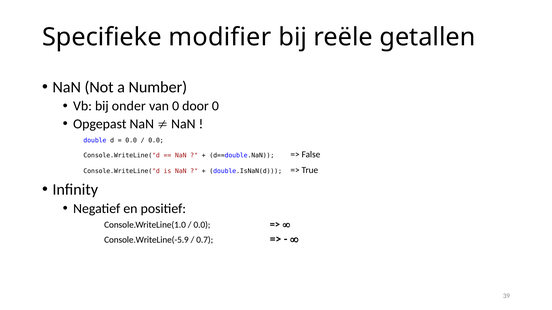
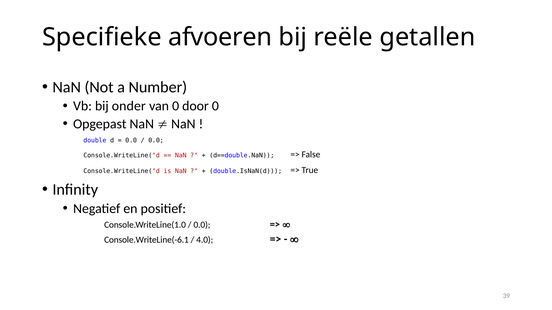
modifier: modifier -> afvoeren
Console.WriteLine(-5.9: Console.WriteLine(-5.9 -> Console.WriteLine(-6.1
0.7: 0.7 -> 4.0
